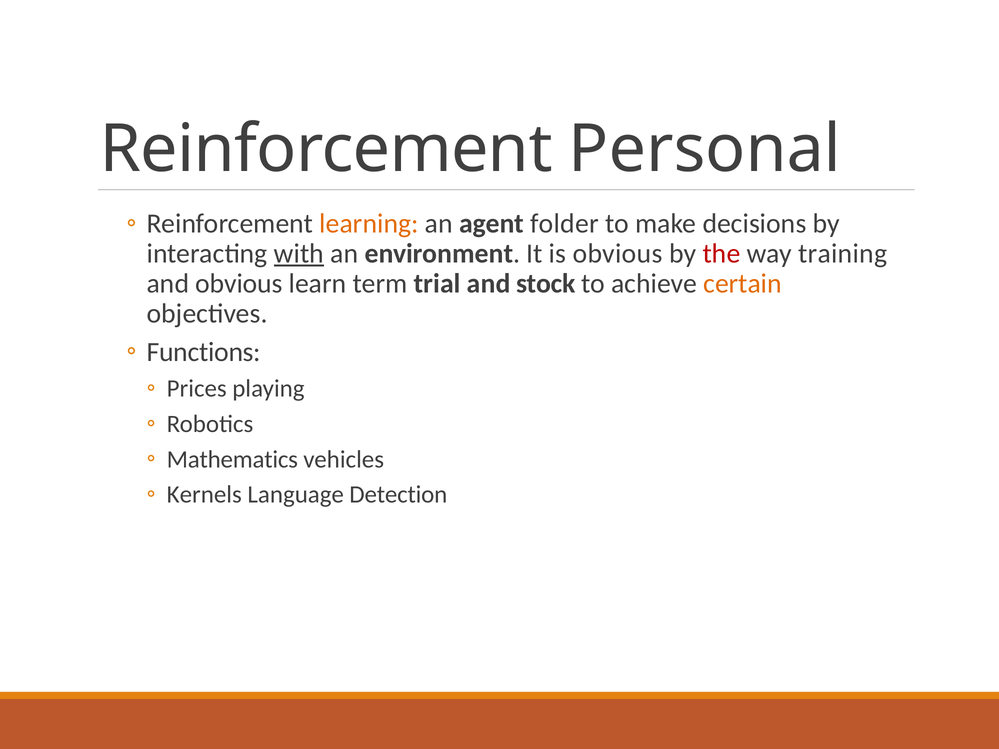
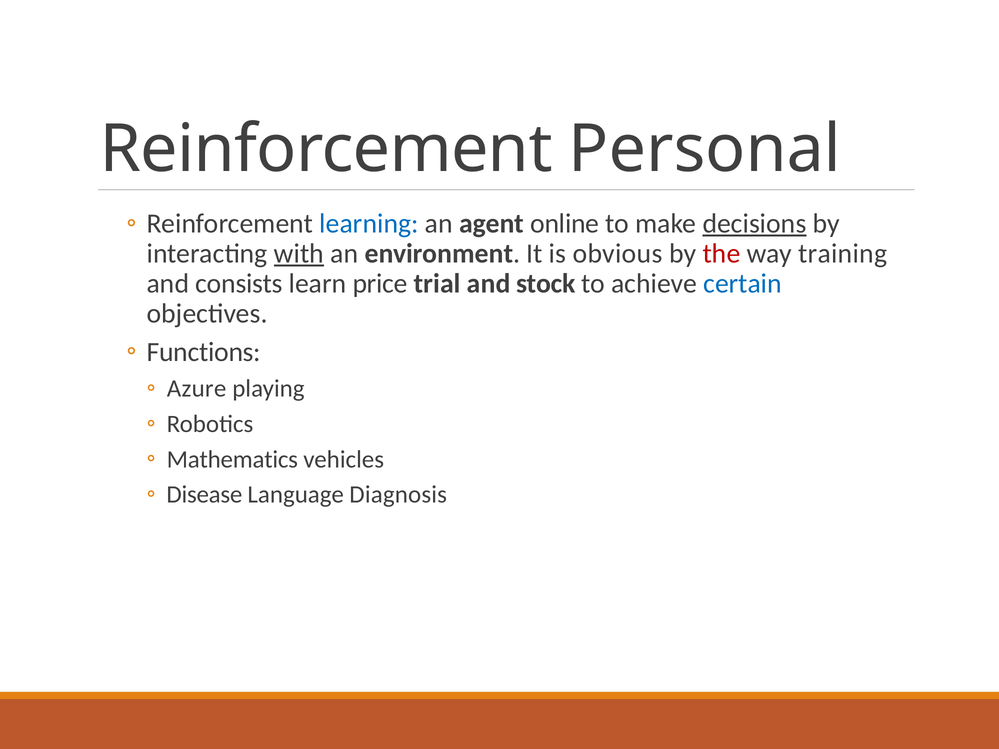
learning colour: orange -> blue
folder: folder -> online
decisions underline: none -> present
and obvious: obvious -> consists
term: term -> price
certain colour: orange -> blue
Prices: Prices -> Azure
Kernels: Kernels -> Disease
Detection: Detection -> Diagnosis
